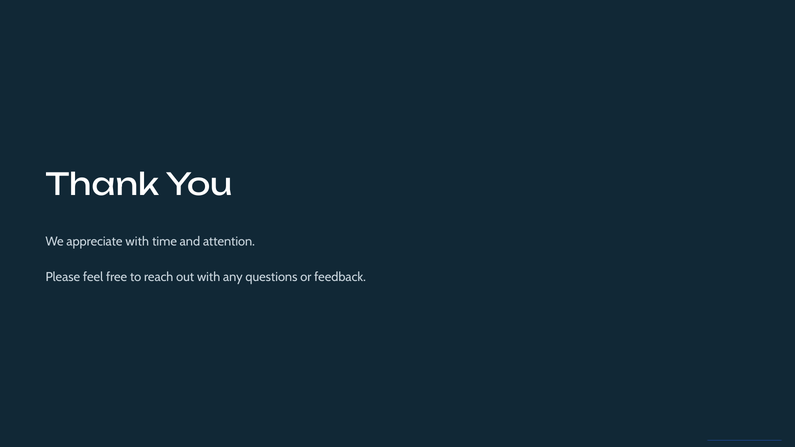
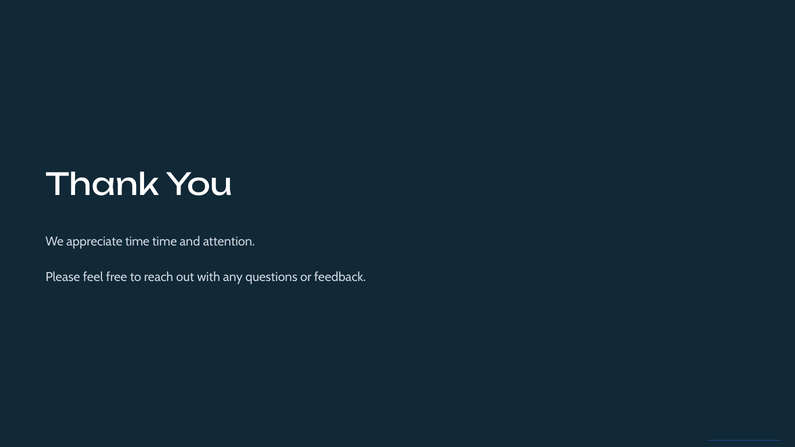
appreciate with: with -> time
